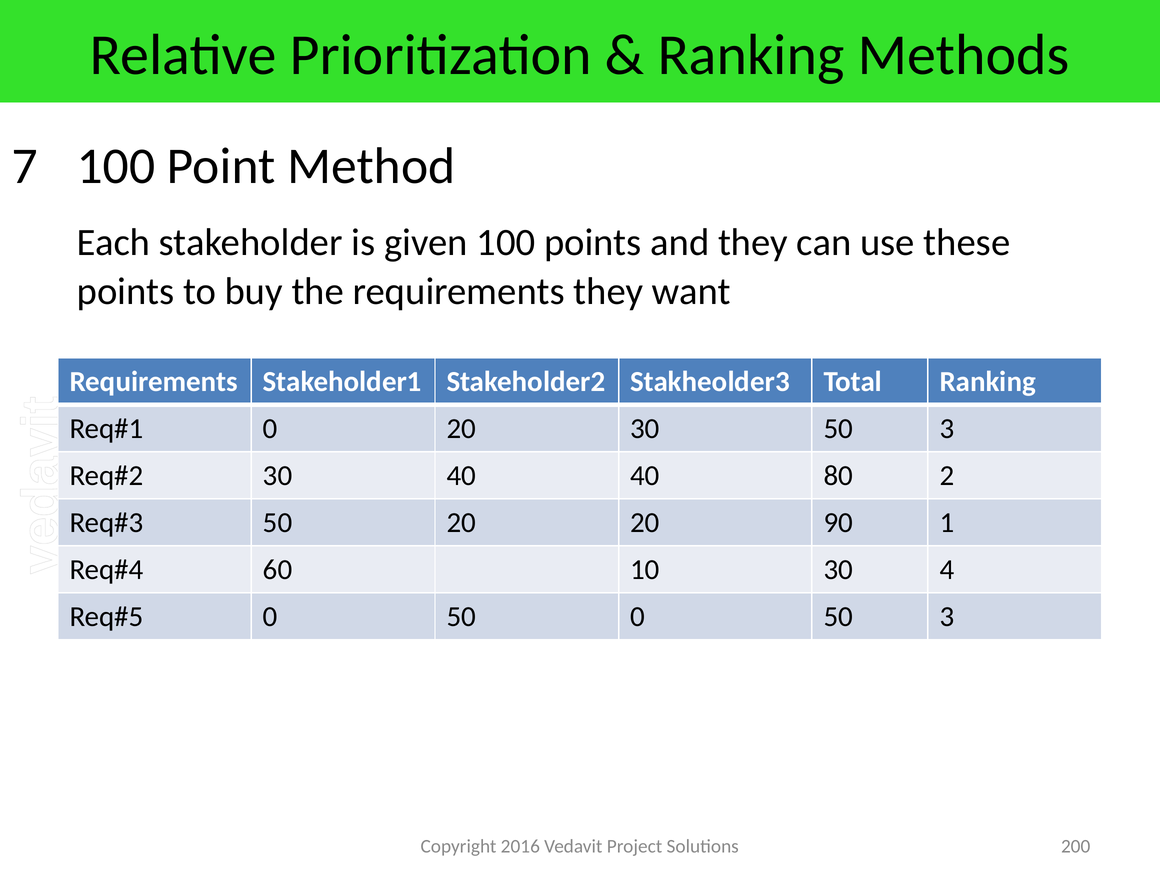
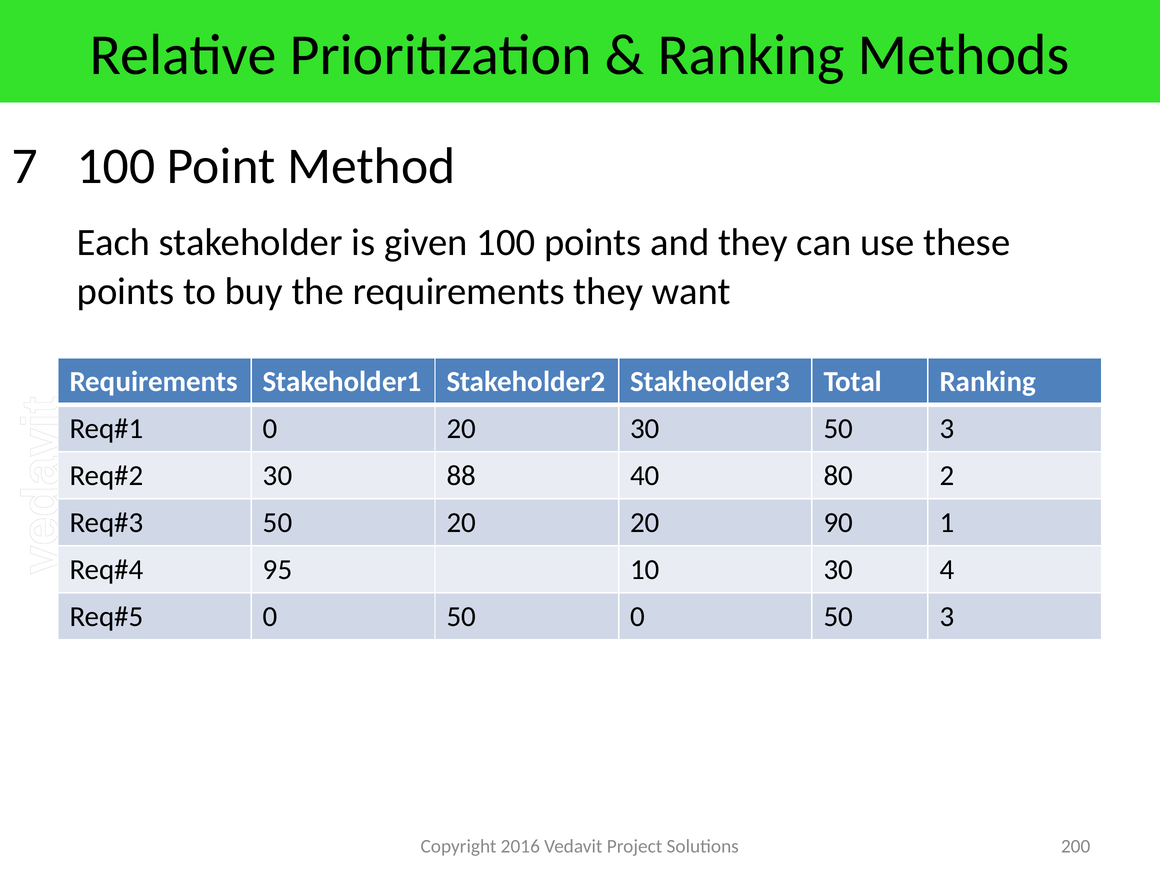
30 40: 40 -> 88
60: 60 -> 95
